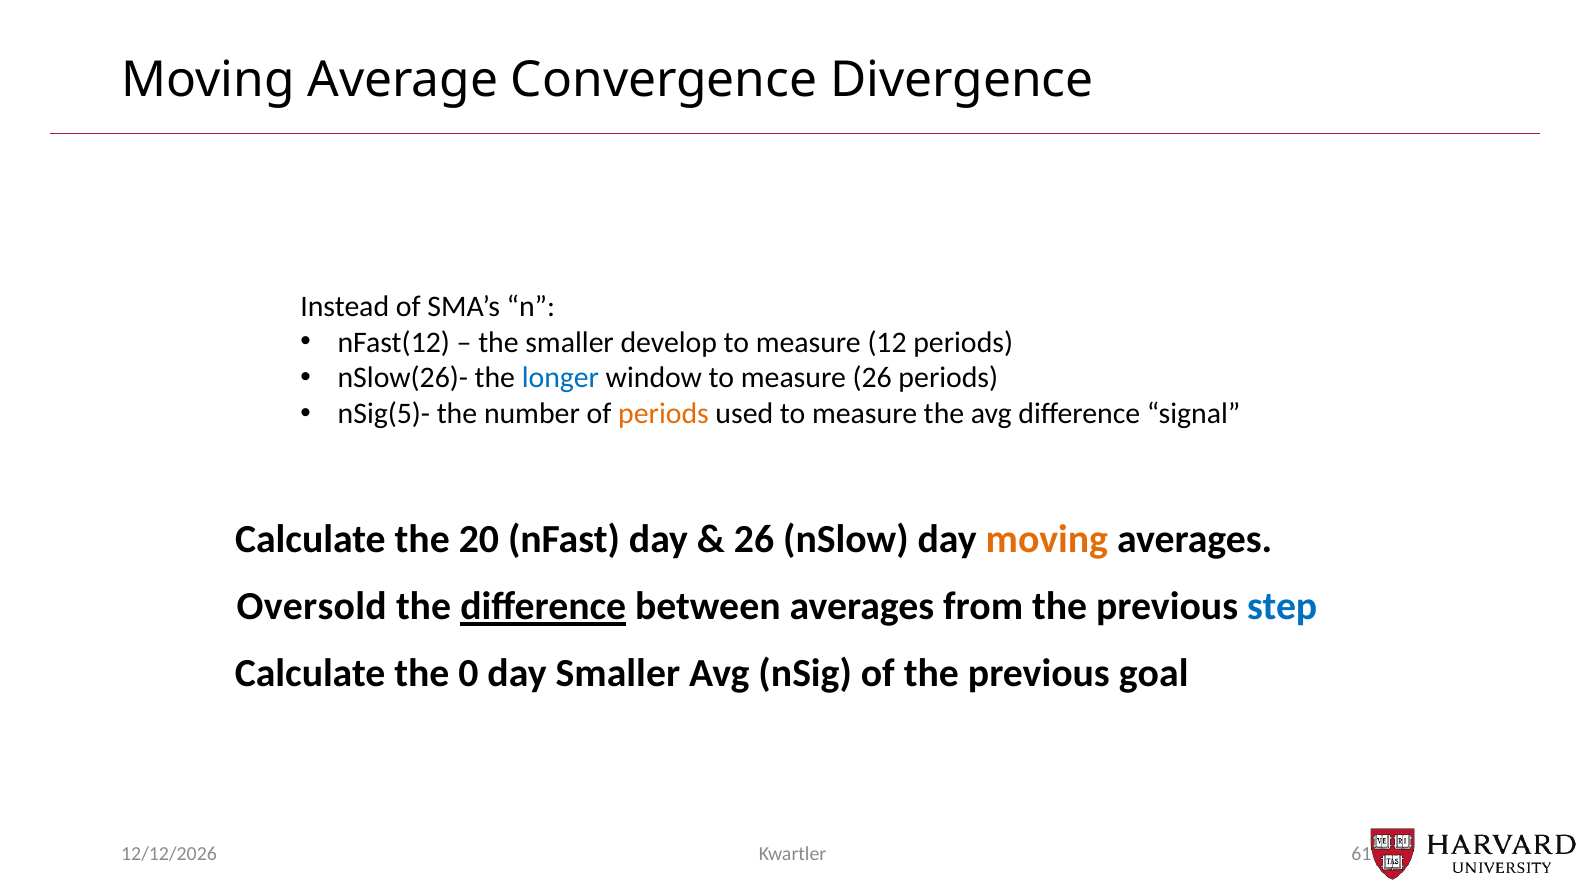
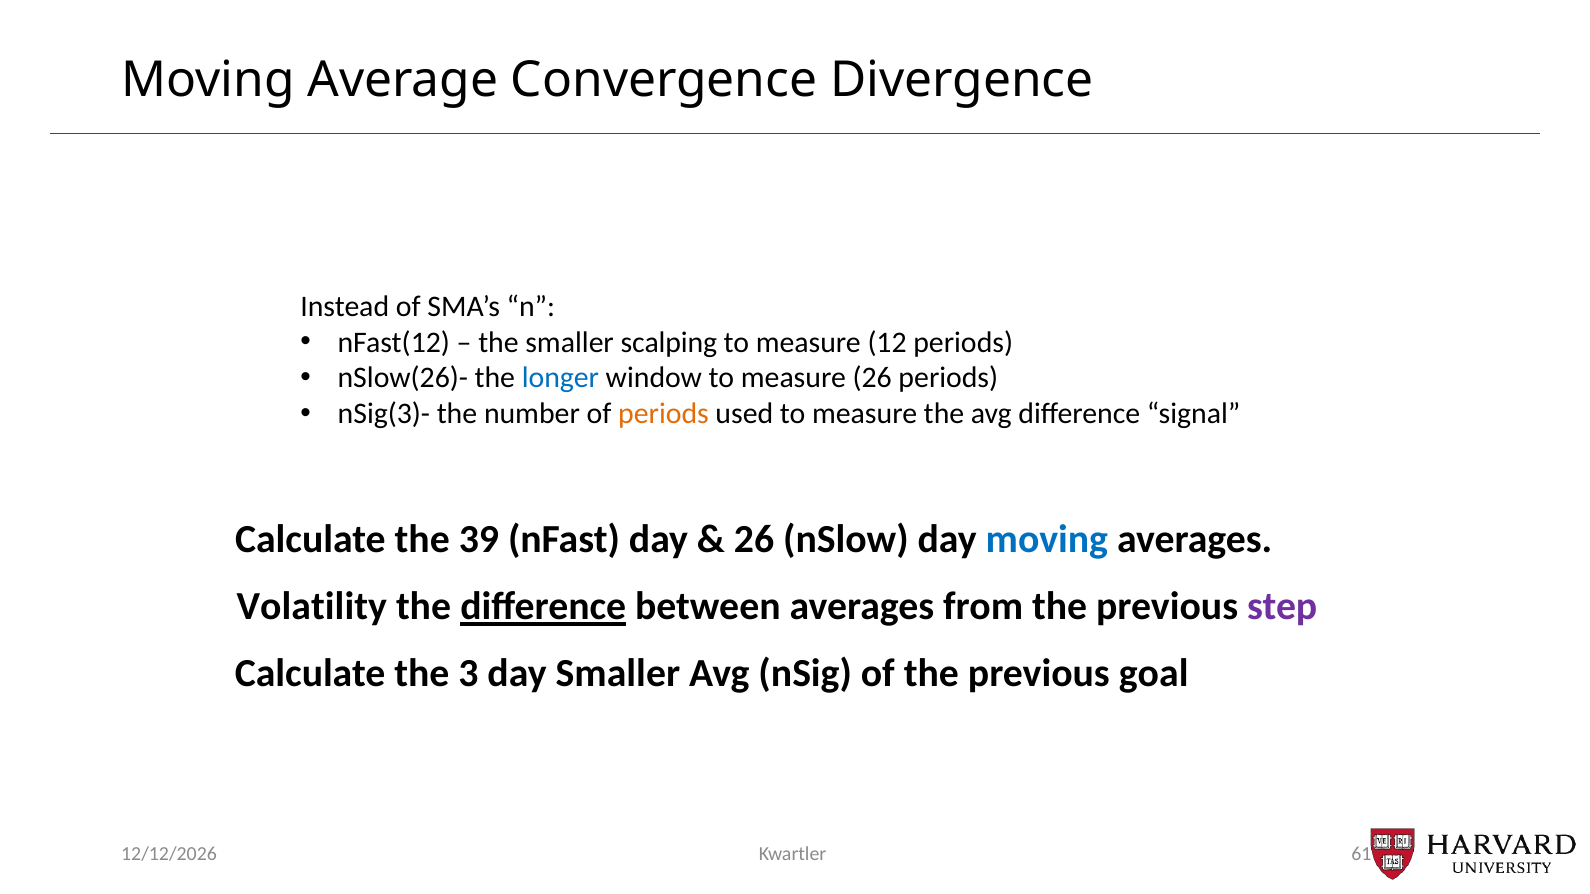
develop: develop -> scalping
nSig(5)-: nSig(5)- -> nSig(3)-
20: 20 -> 39
moving at (1047, 540) colour: orange -> blue
Oversold: Oversold -> Volatility
step colour: blue -> purple
0: 0 -> 3
